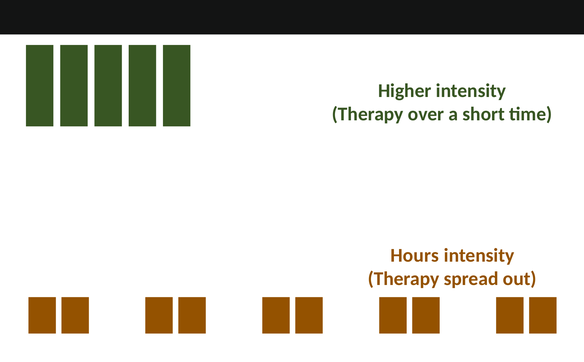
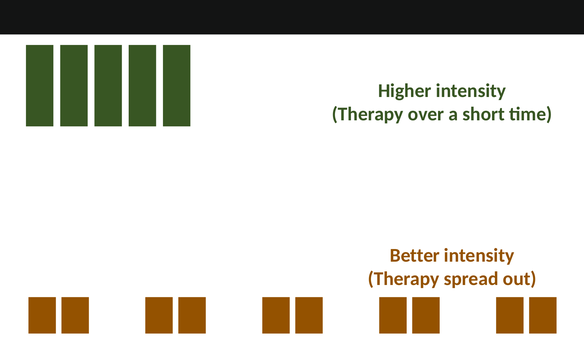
Hours: Hours -> Better
